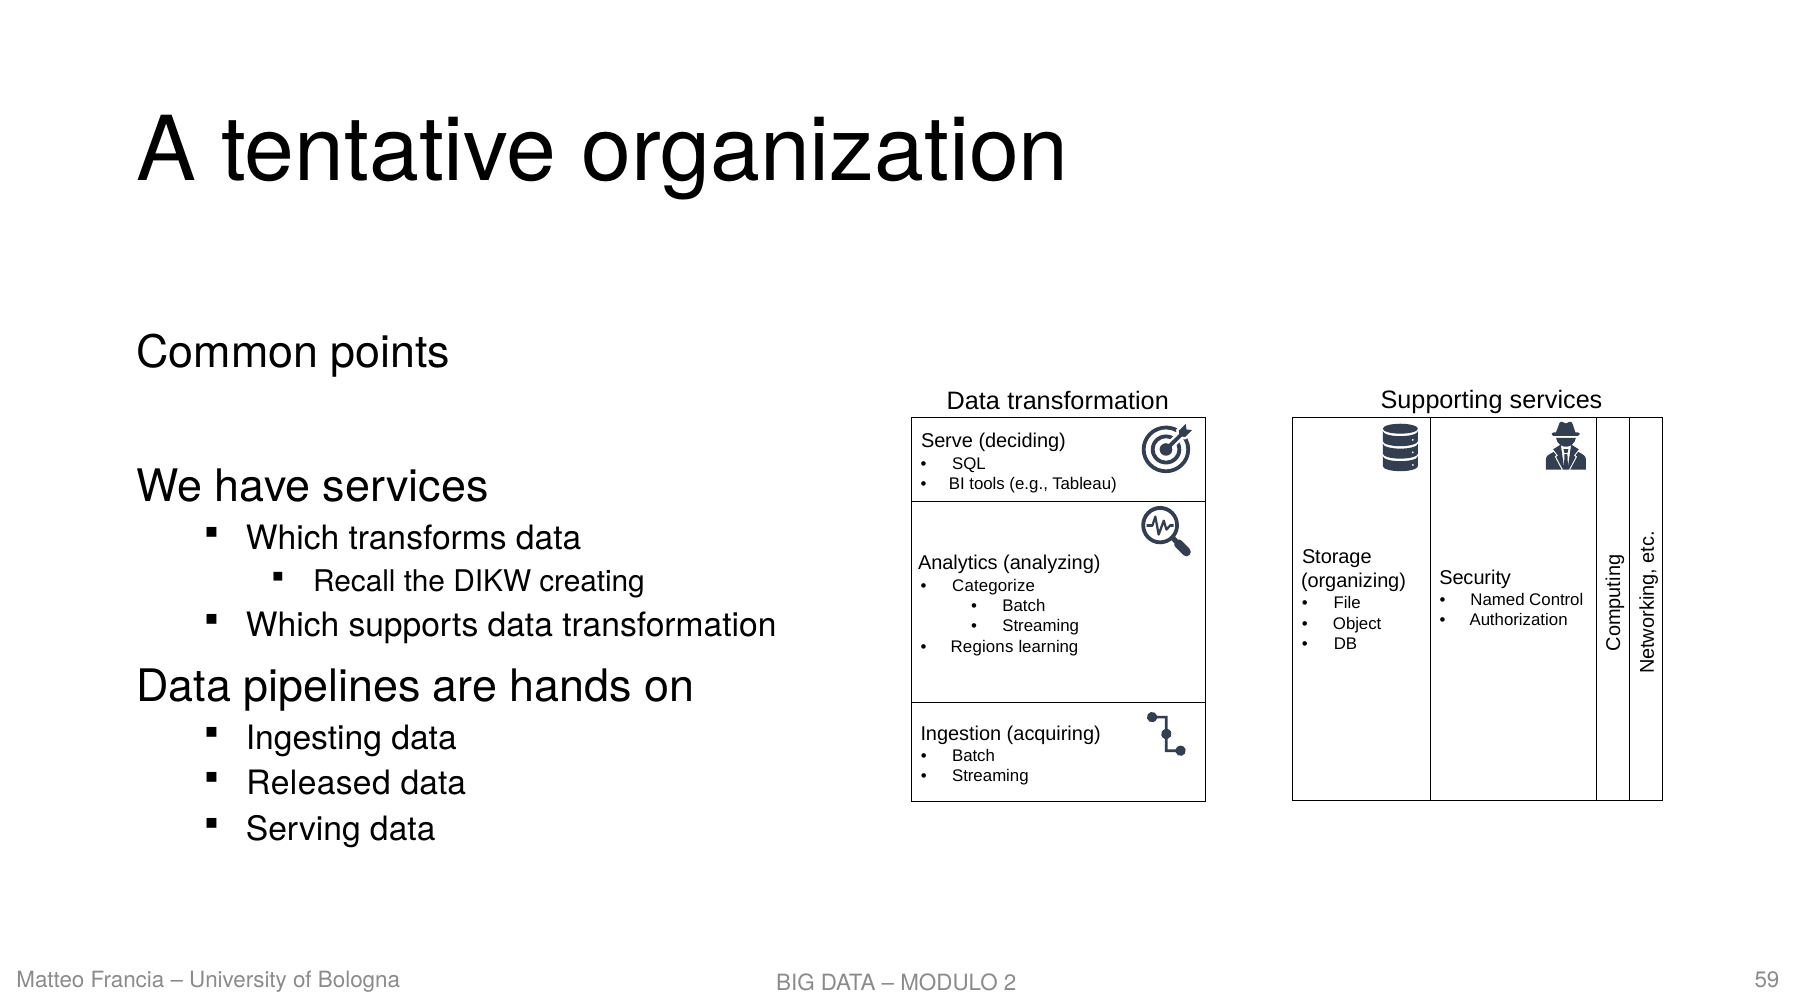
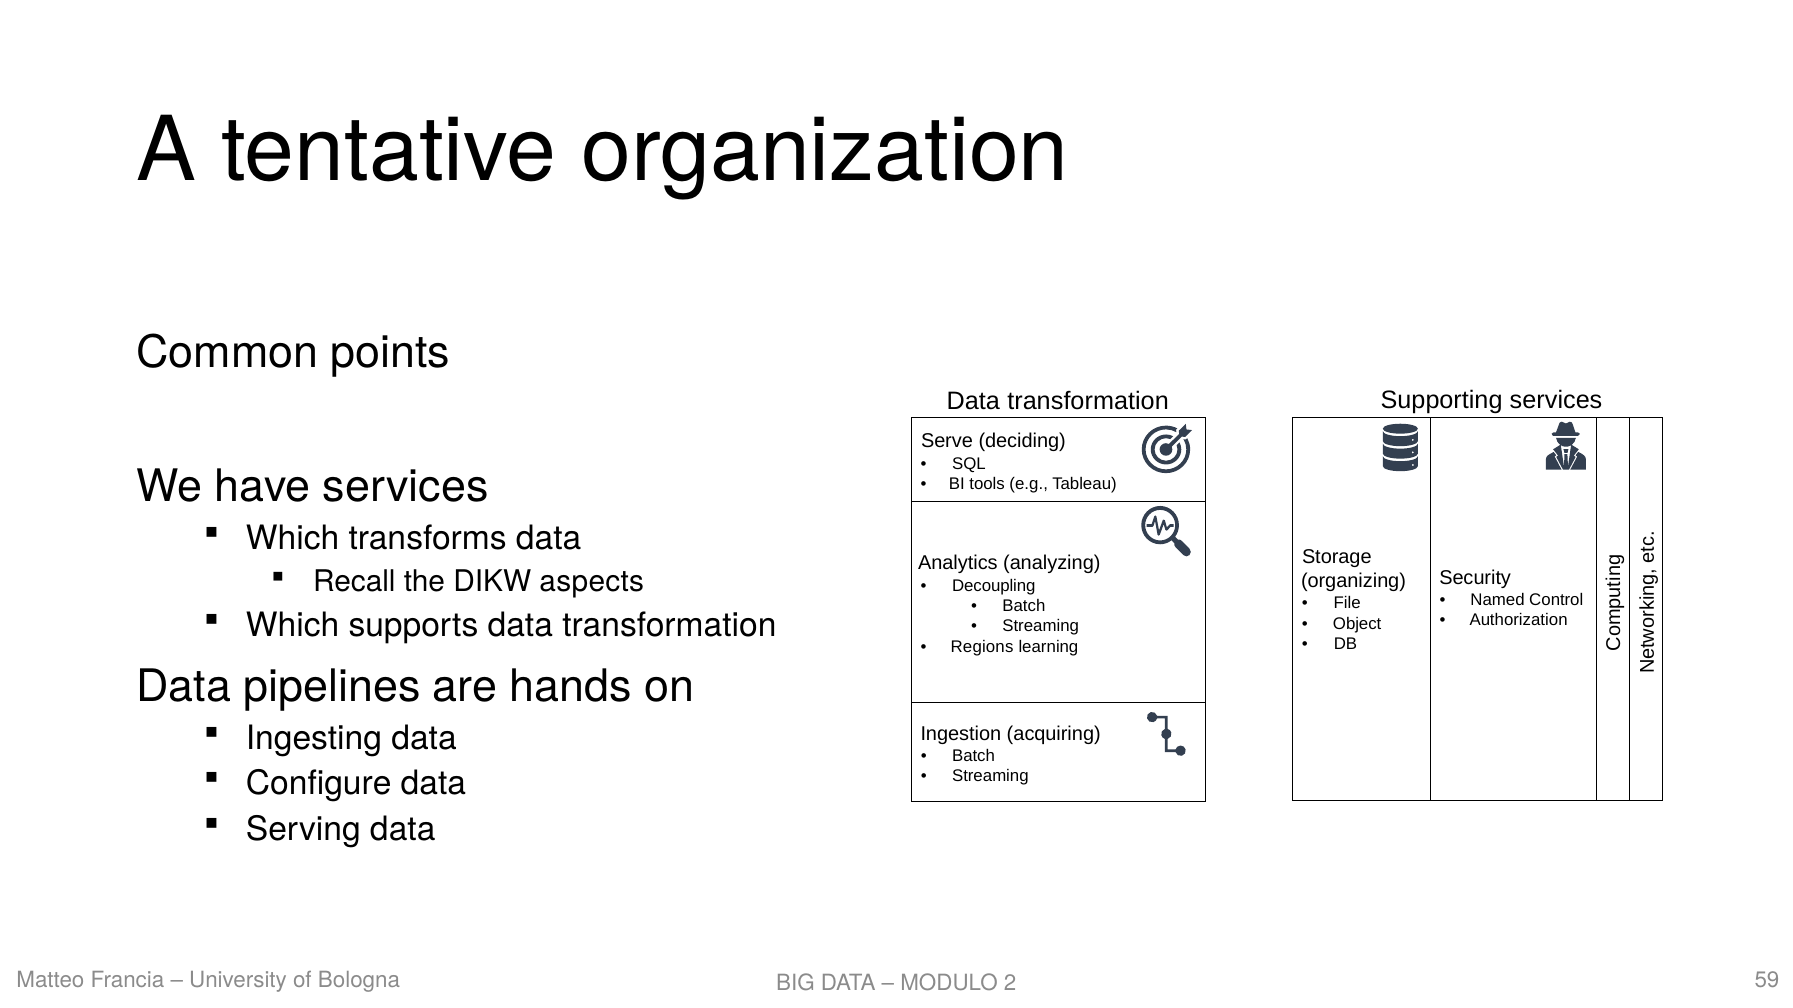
creating: creating -> aspects
Categorize: Categorize -> Decoupling
Released: Released -> Configure
